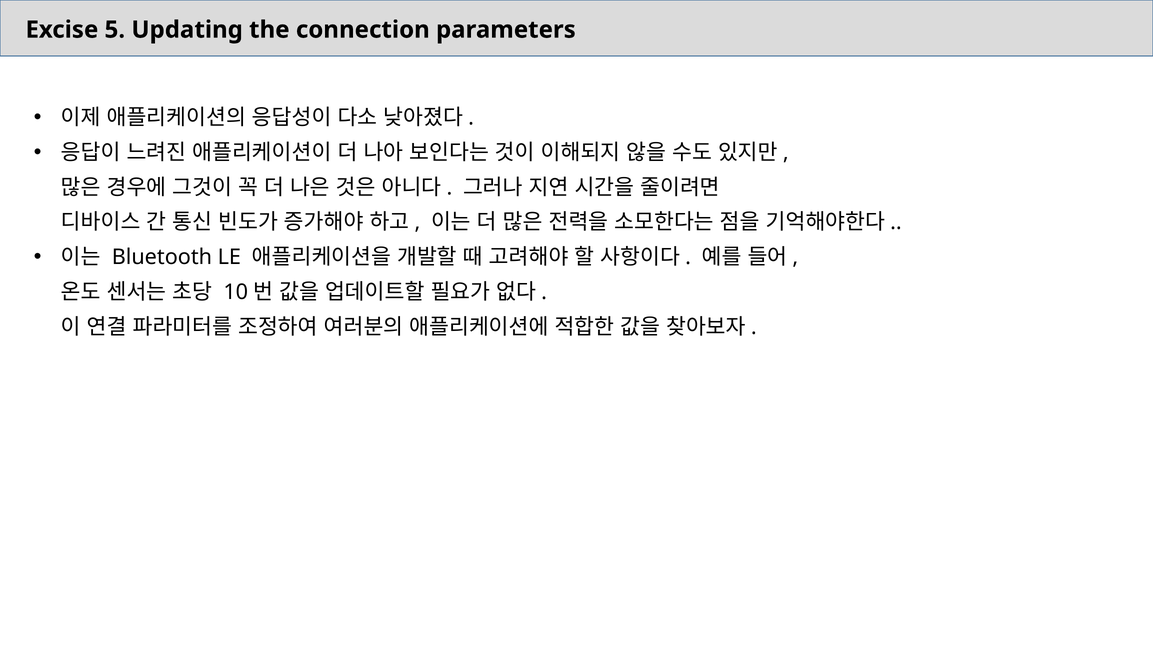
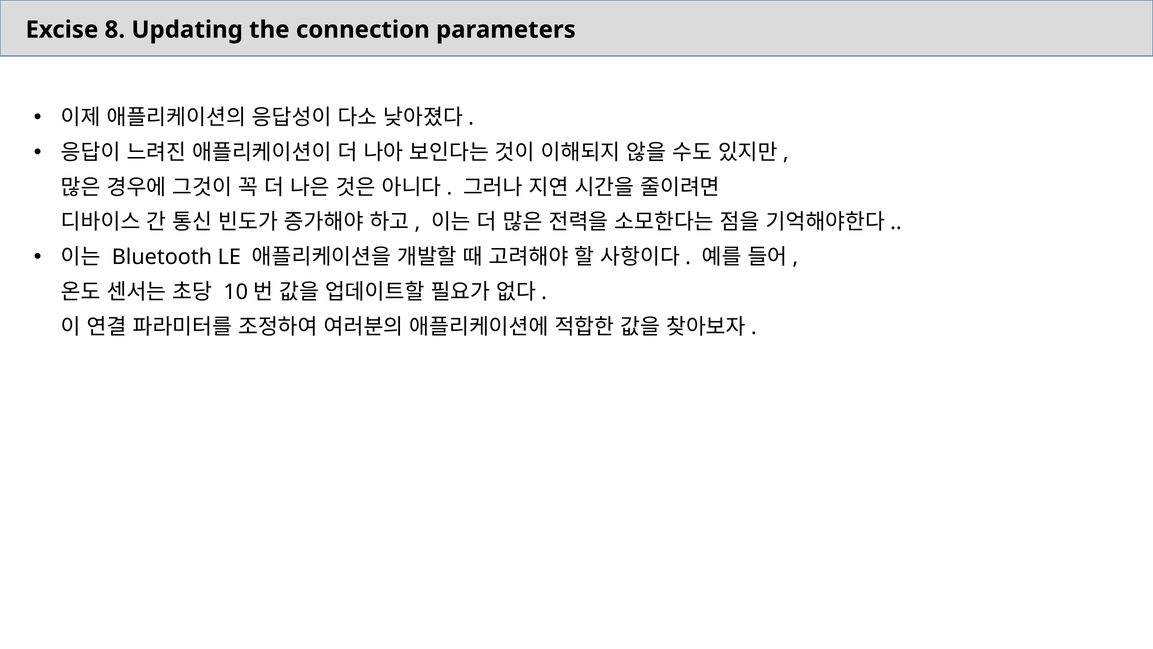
5: 5 -> 8
